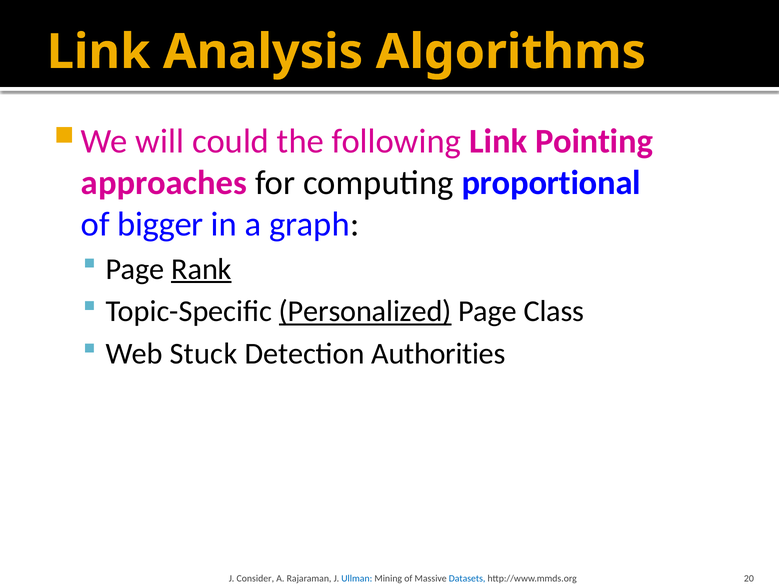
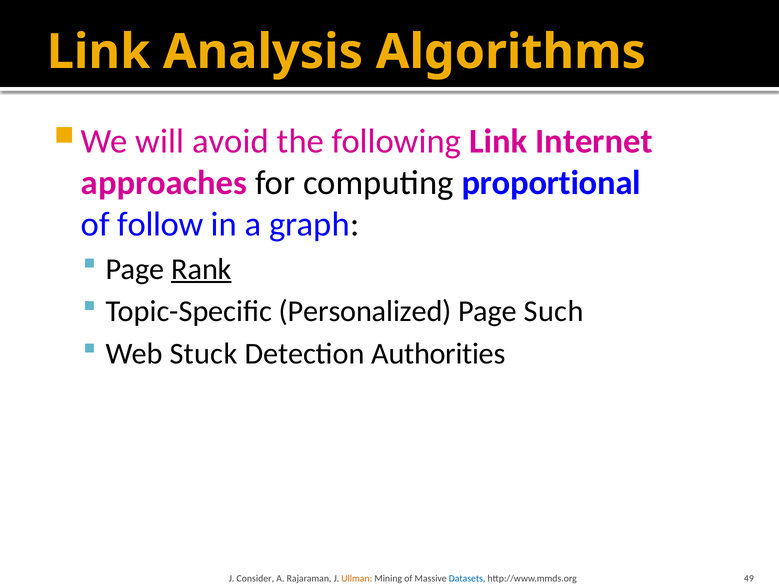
could: could -> avoid
Pointing: Pointing -> Internet
bigger: bigger -> follow
Personalized underline: present -> none
Class: Class -> Such
Ullman colour: blue -> orange
20: 20 -> 49
